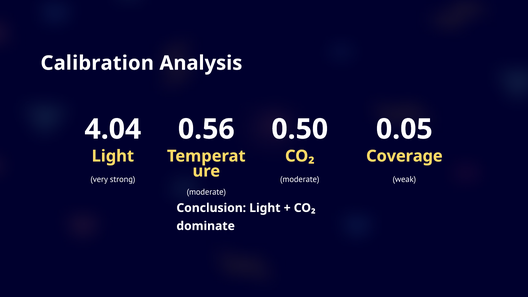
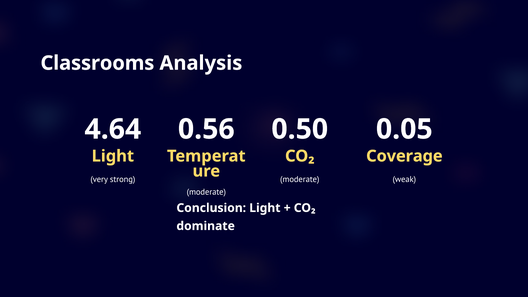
Calibration: Calibration -> Classrooms
4.04: 4.04 -> 4.64
